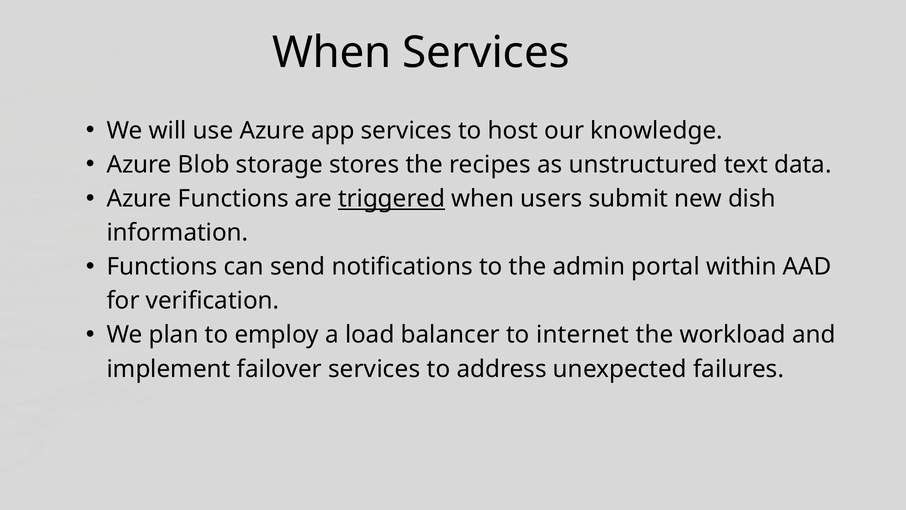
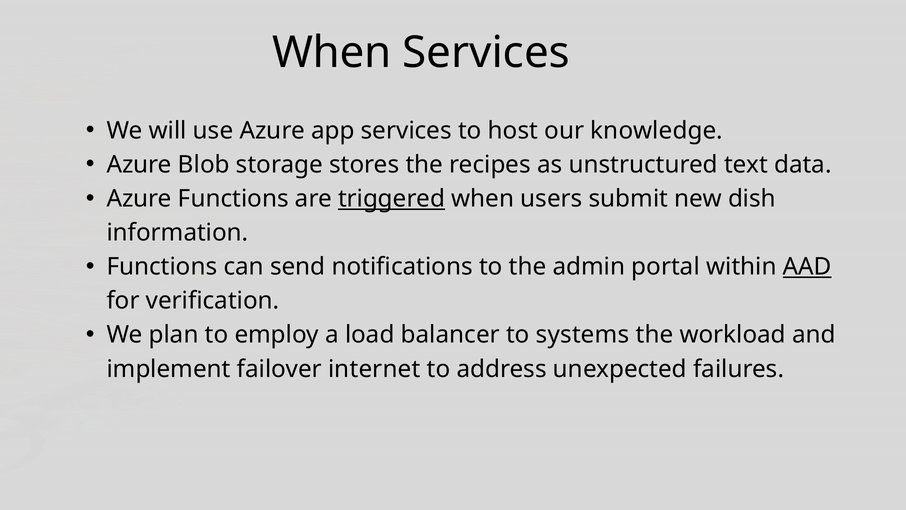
AAD underline: none -> present
internet: internet -> systems
failover services: services -> internet
